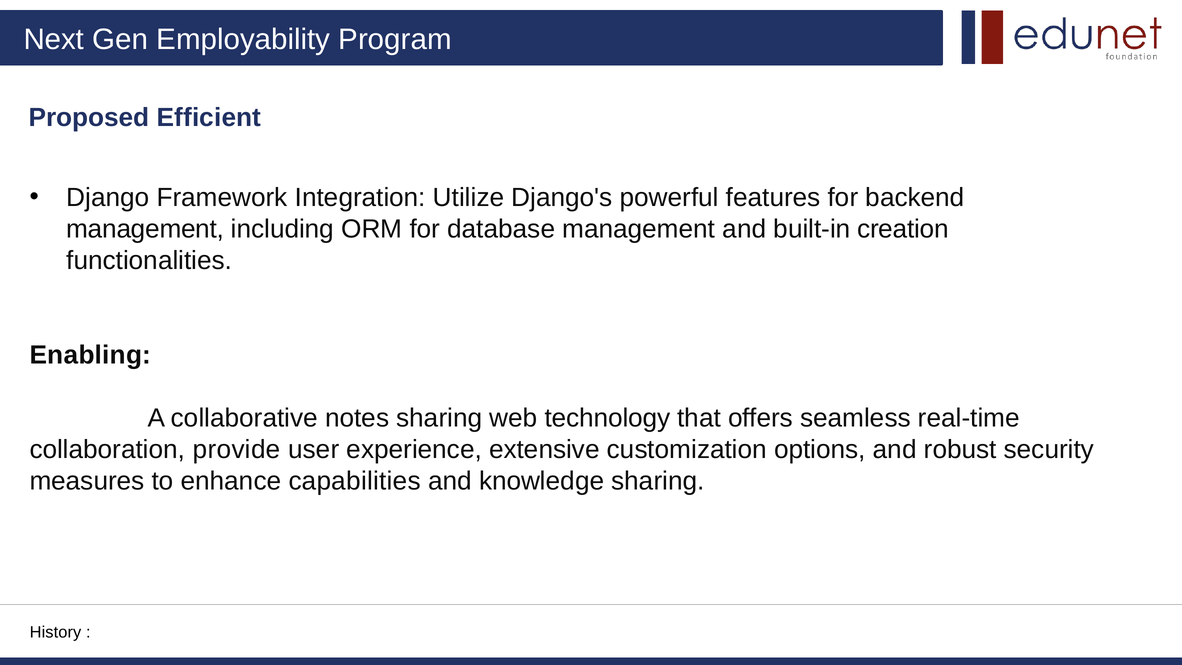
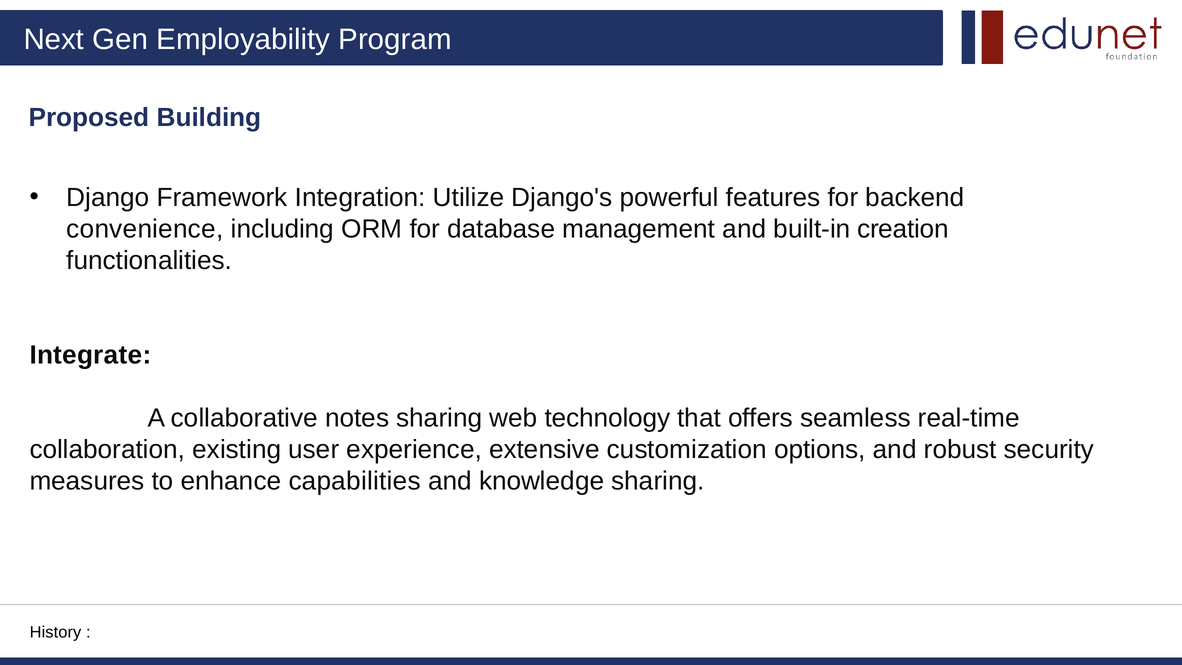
Efficient: Efficient -> Building
management at (145, 229): management -> convenience
Enabling: Enabling -> Integrate
provide: provide -> existing
